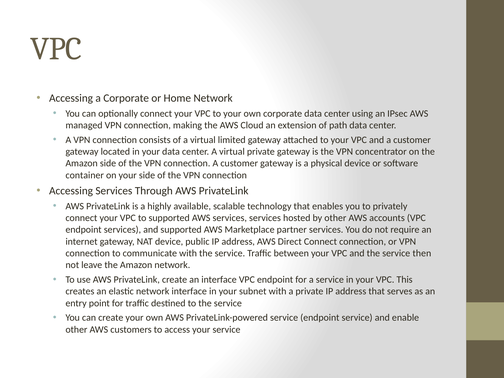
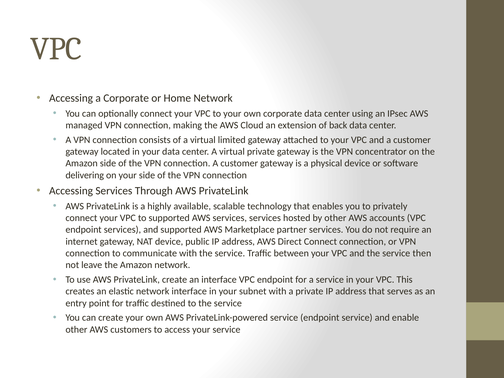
path: path -> back
container: container -> delivering
